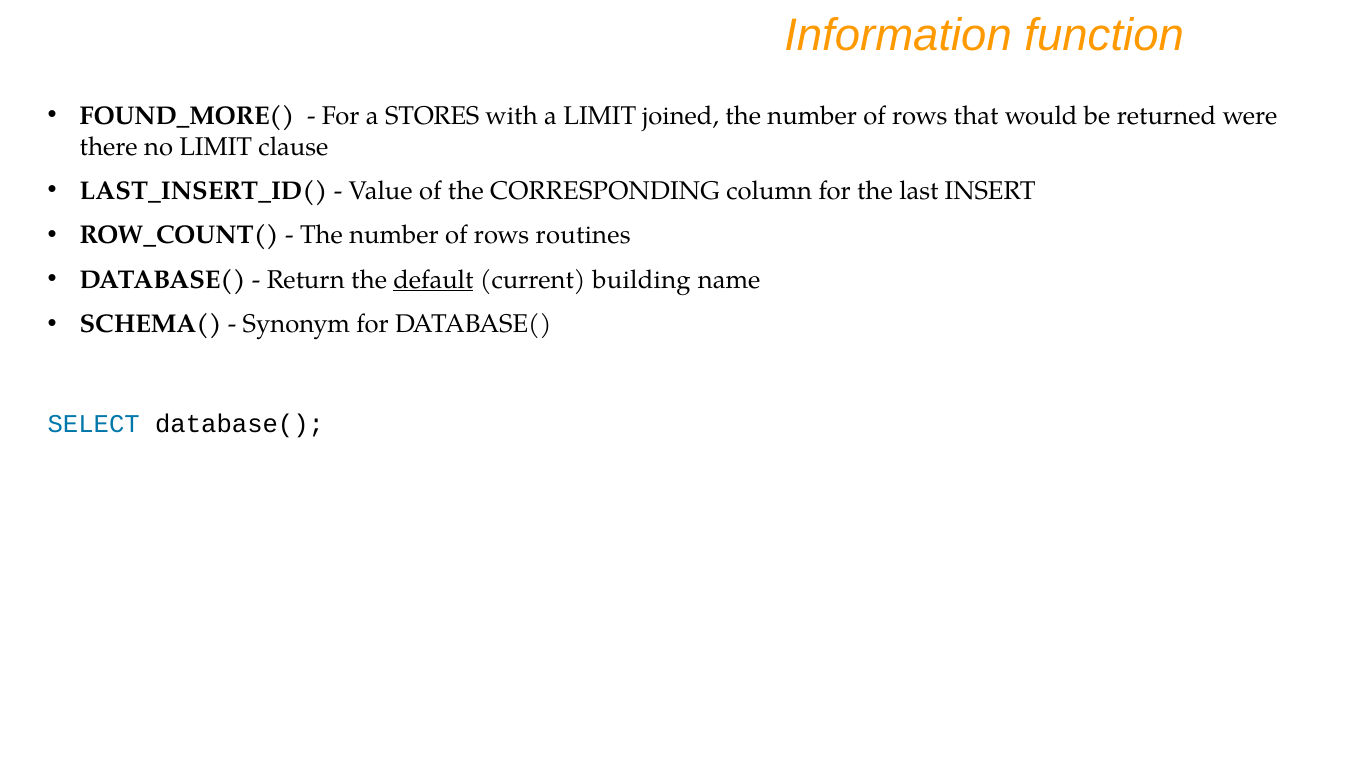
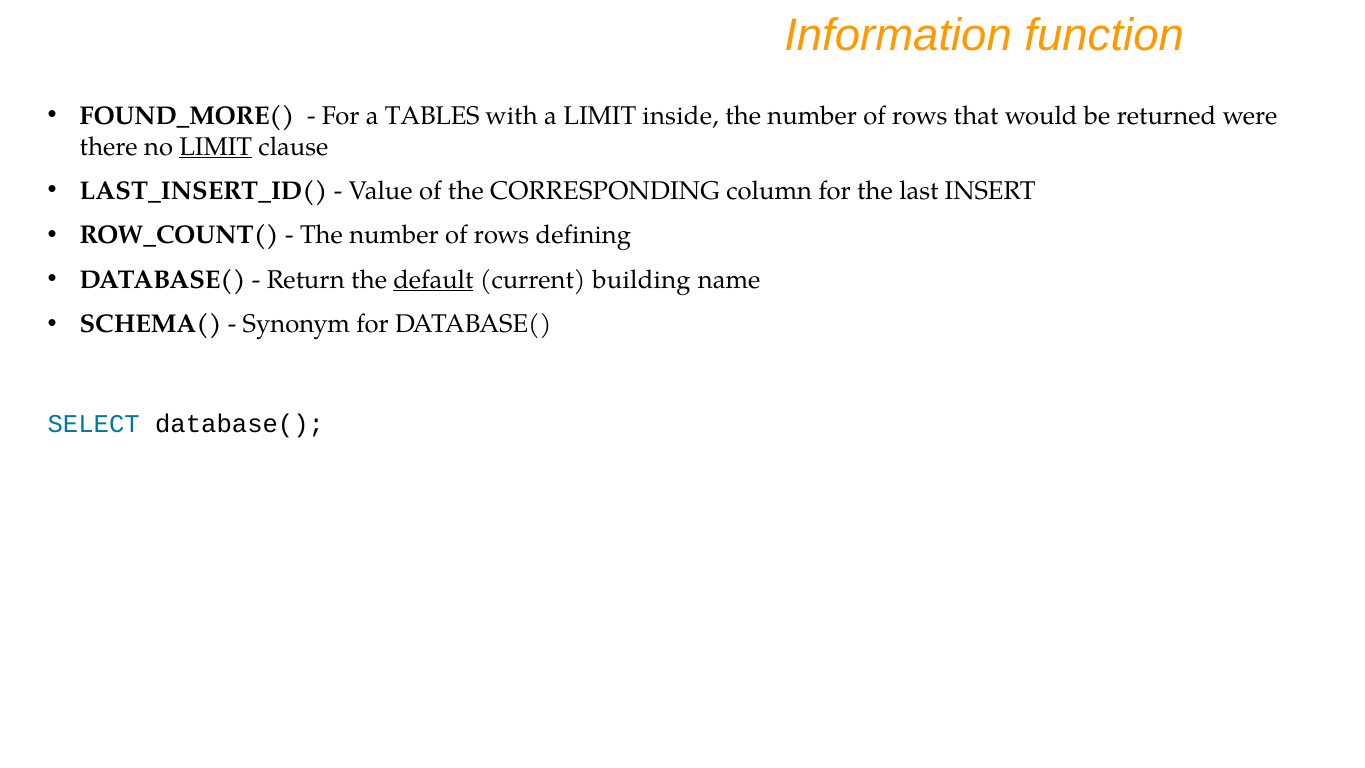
STORES: STORES -> TABLES
joined: joined -> inside
LIMIT at (216, 147) underline: none -> present
routines: routines -> defining
